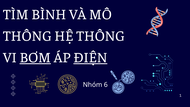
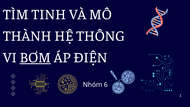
BÌNH: BÌNH -> TINH
THÔNG at (27, 36): THÔNG -> THÀNH
ĐIỆN underline: present -> none
